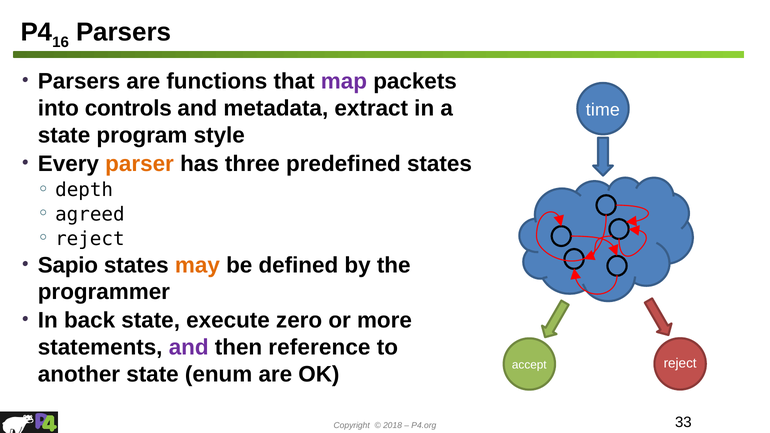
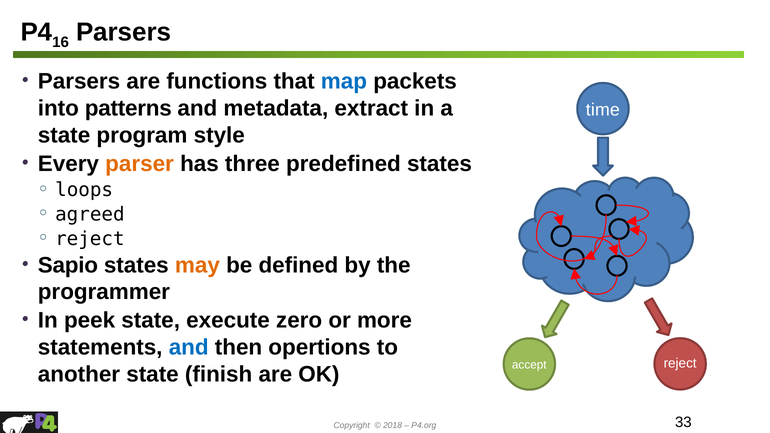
map colour: purple -> blue
controls: controls -> patterns
depth: depth -> loops
back: back -> peek
and at (189, 347) colour: purple -> blue
reference: reference -> opertions
enum: enum -> finish
